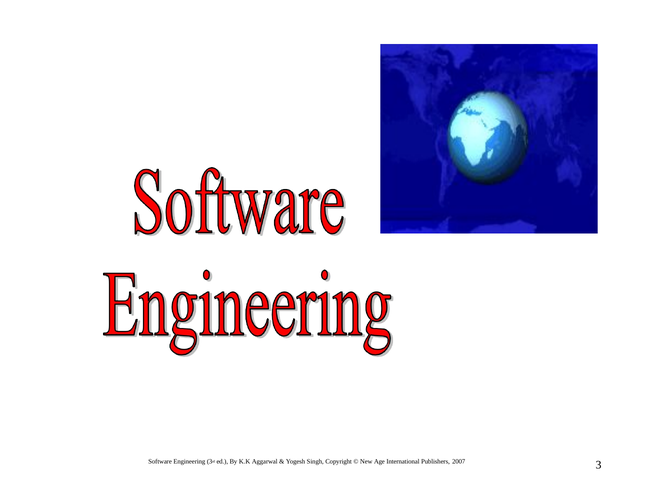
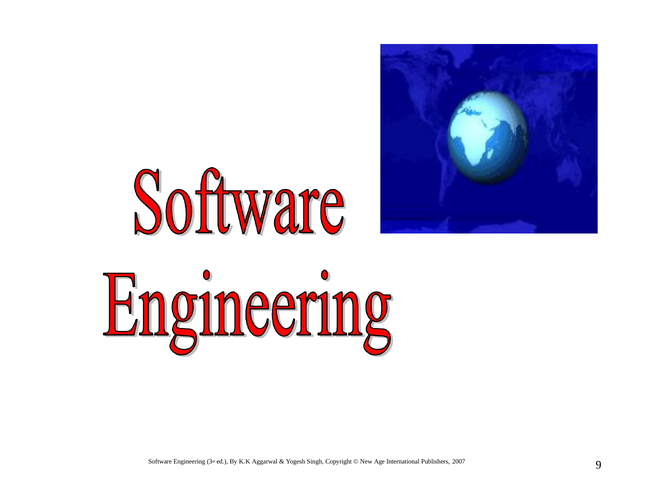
3: 3 -> 9
